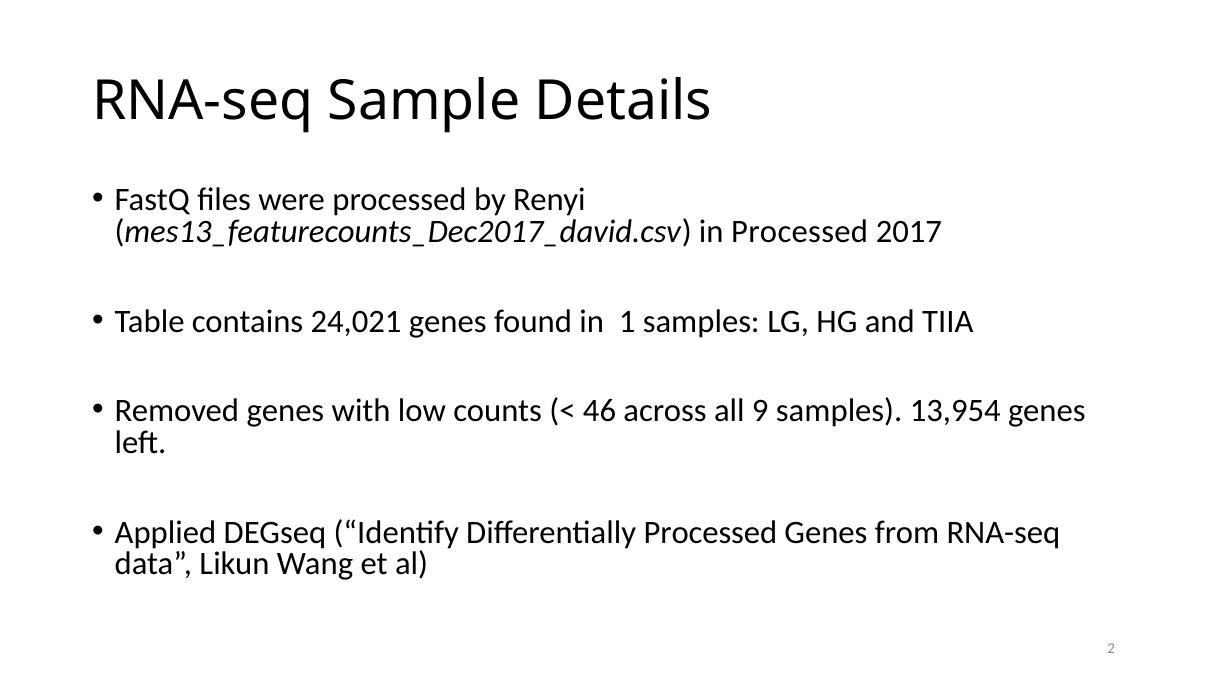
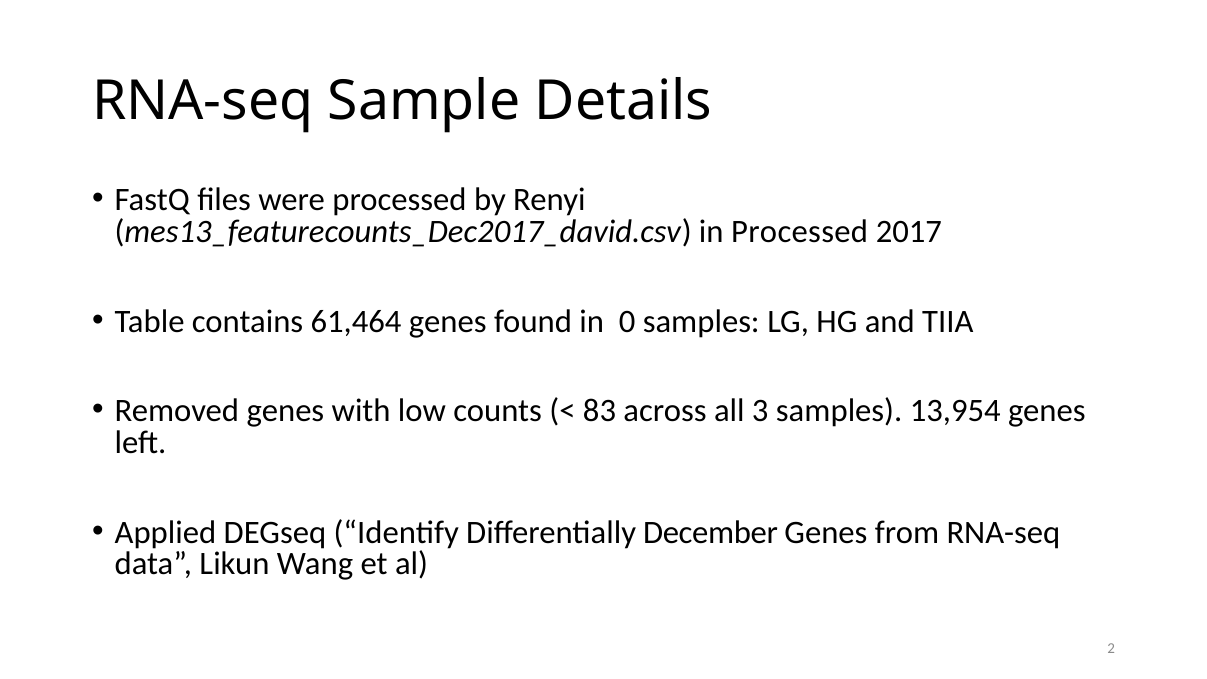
24,021: 24,021 -> 61,464
1: 1 -> 0
46: 46 -> 83
9: 9 -> 3
Differentially Processed: Processed -> December
